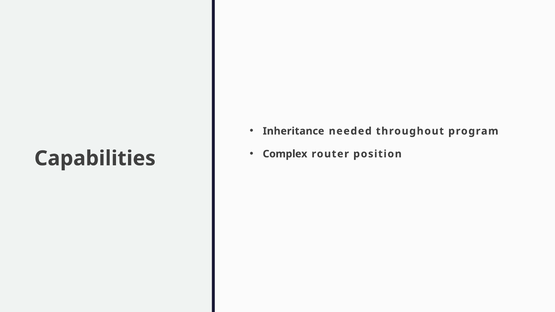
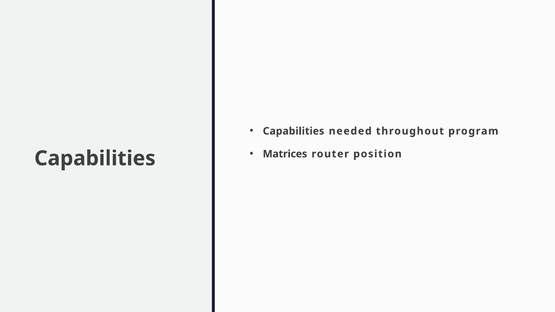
Inheritance at (294, 131): Inheritance -> Capabilities
Complex: Complex -> Matrices
